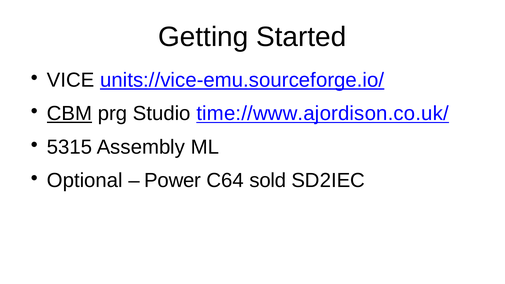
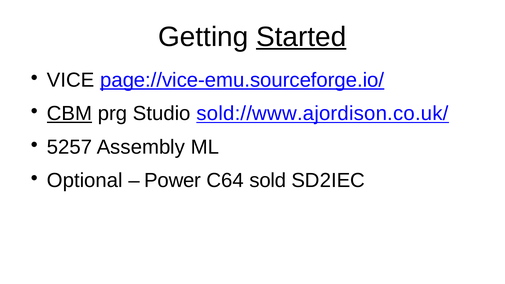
Started underline: none -> present
units://vice-emu.sourceforge.io/: units://vice-emu.sourceforge.io/ -> page://vice-emu.sourceforge.io/
time://www.ajordison.co.uk/: time://www.ajordison.co.uk/ -> sold://www.ajordison.co.uk/
5315: 5315 -> 5257
